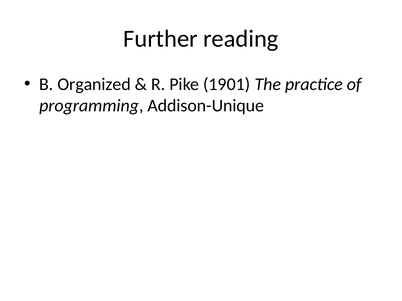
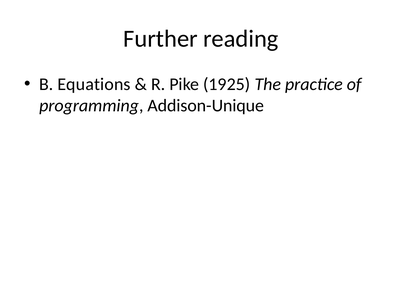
Organized: Organized -> Equations
1901: 1901 -> 1925
